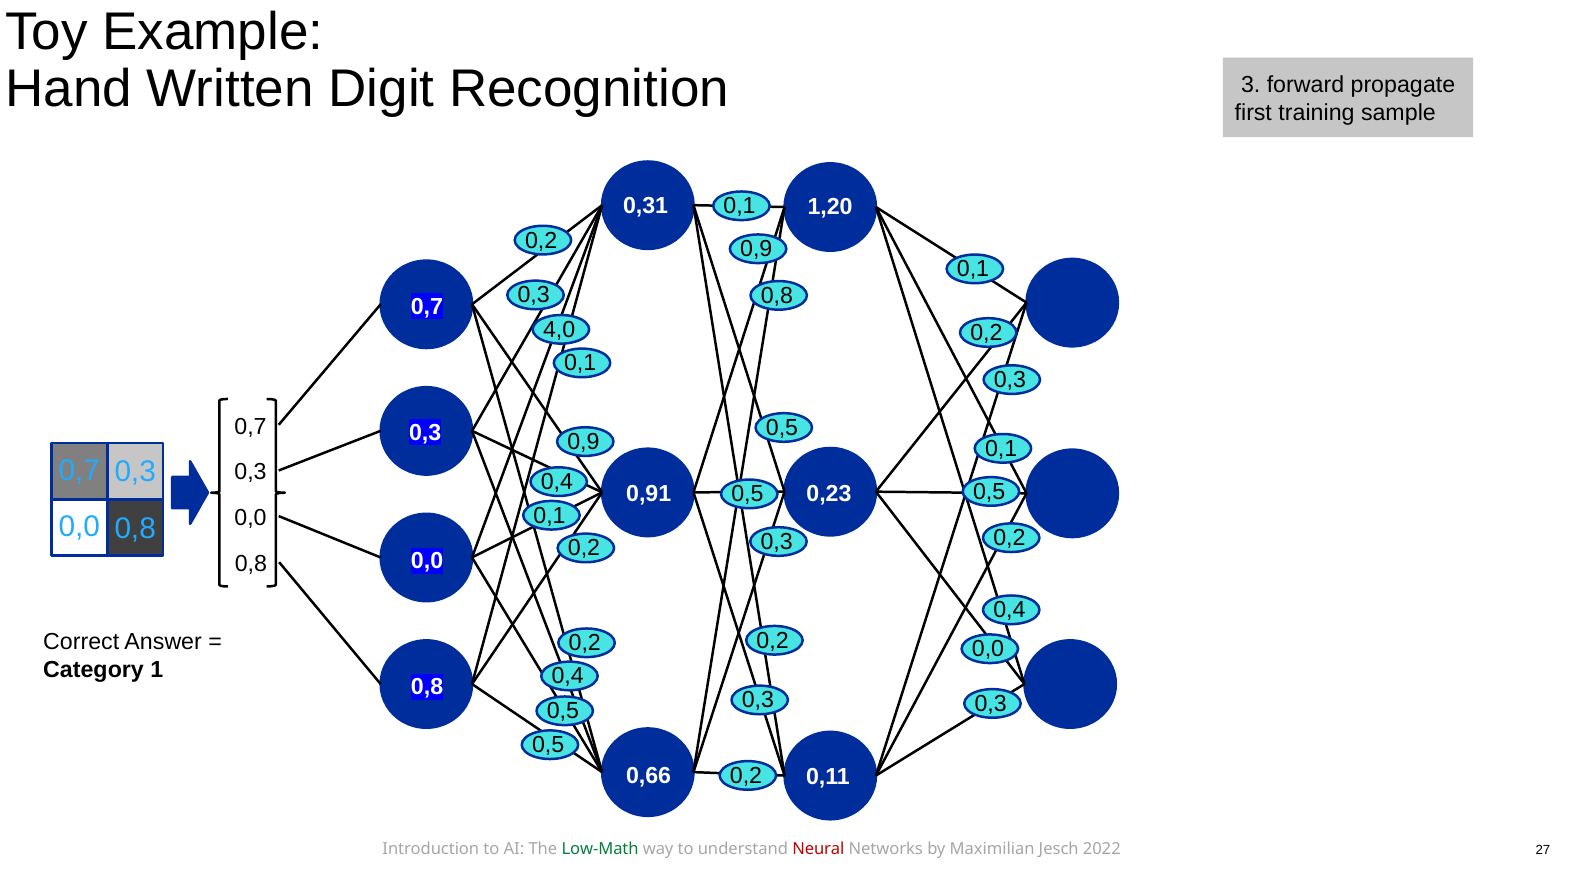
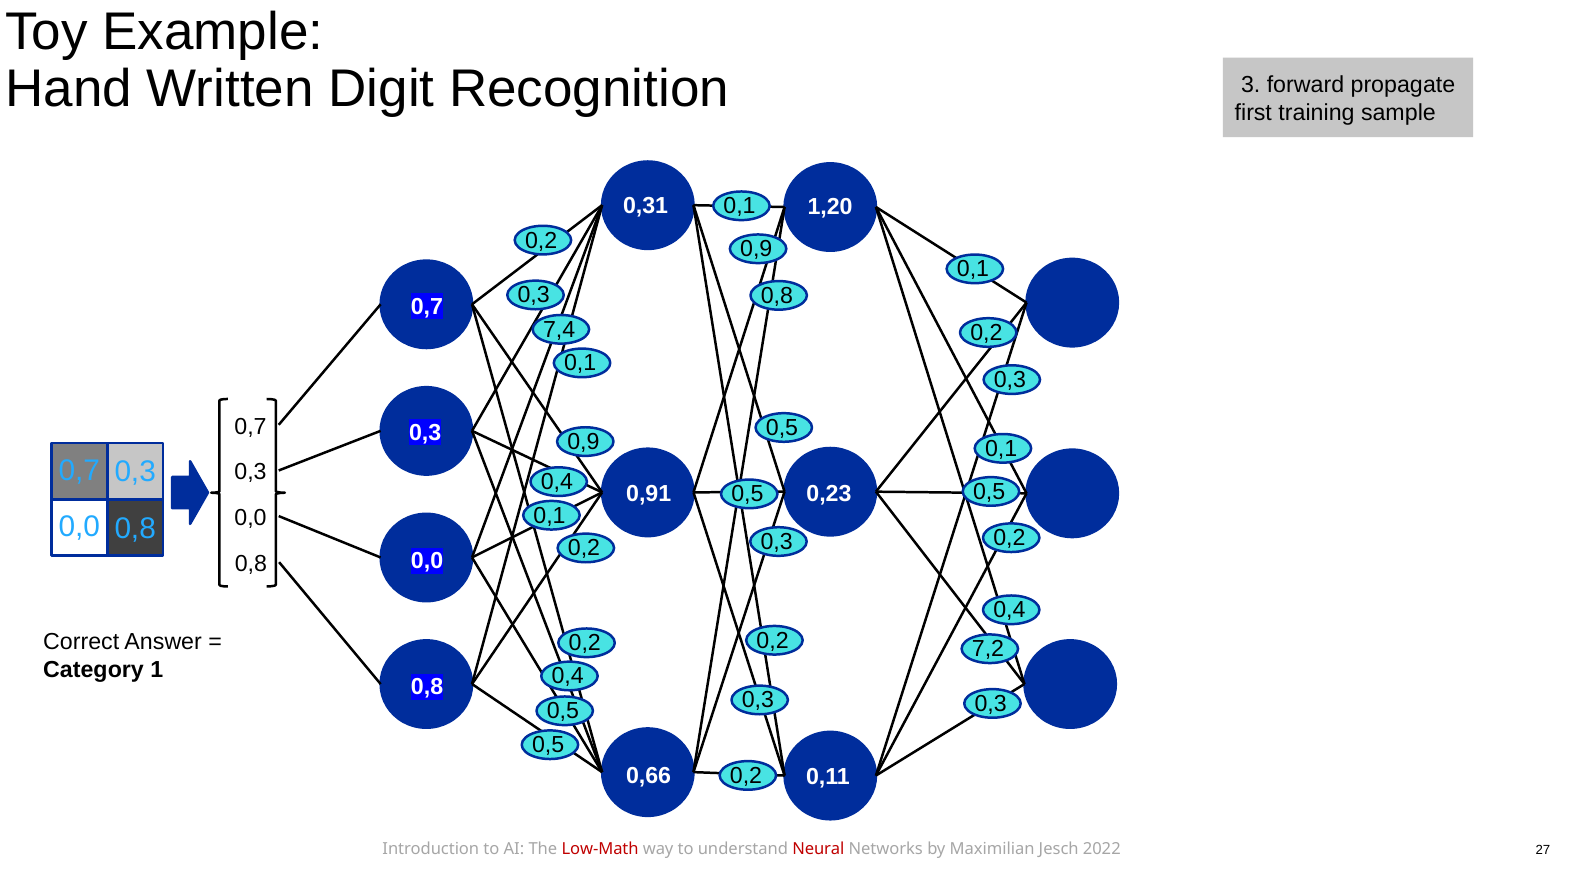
4,0: 4,0 -> 7,4
0,0 at (988, 649): 0,0 -> 7,2
Low-Math colour: green -> red
